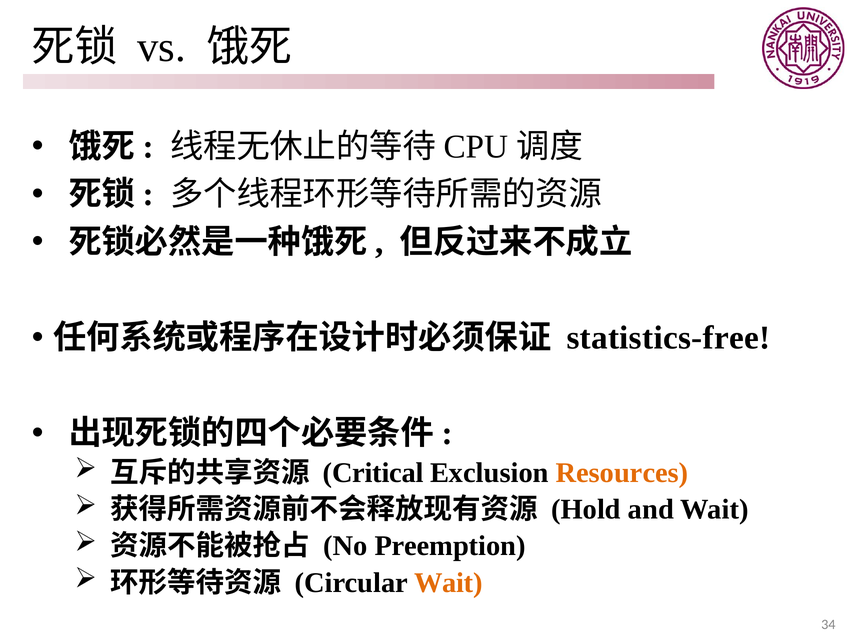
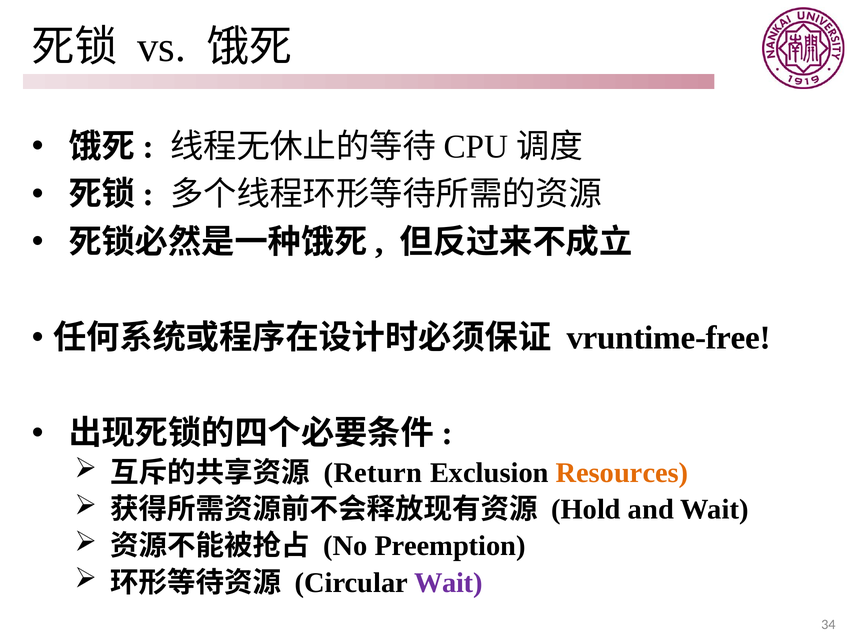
statistics-free: statistics-free -> vruntime-free
Critical: Critical -> Return
Wait at (448, 583) colour: orange -> purple
